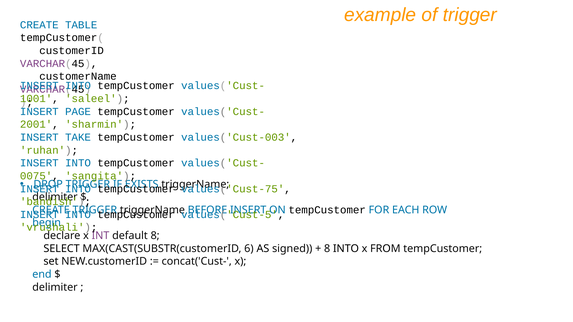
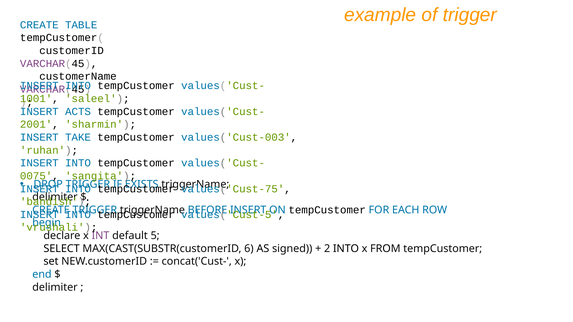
PAGE: PAGE -> ACTS
default 8: 8 -> 5
8 at (327, 249): 8 -> 2
